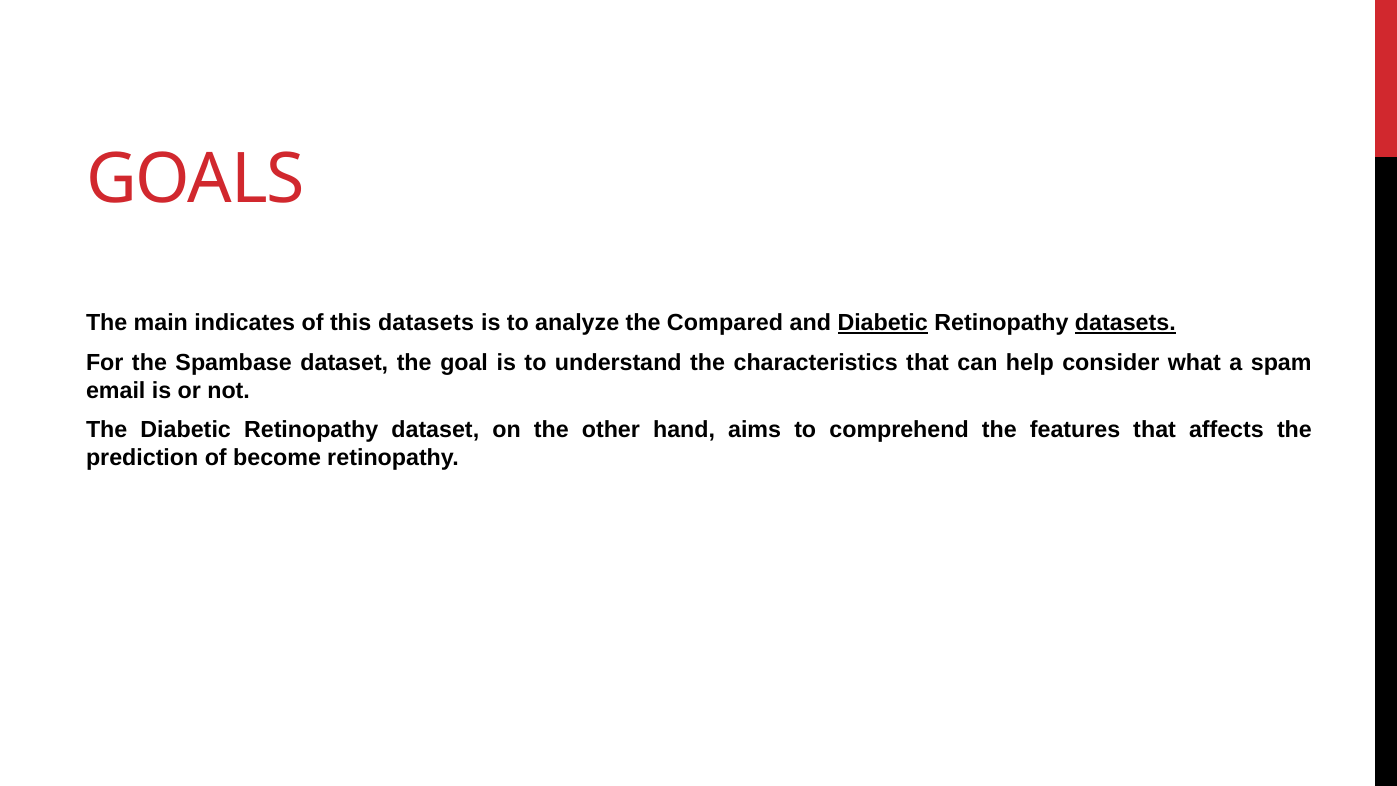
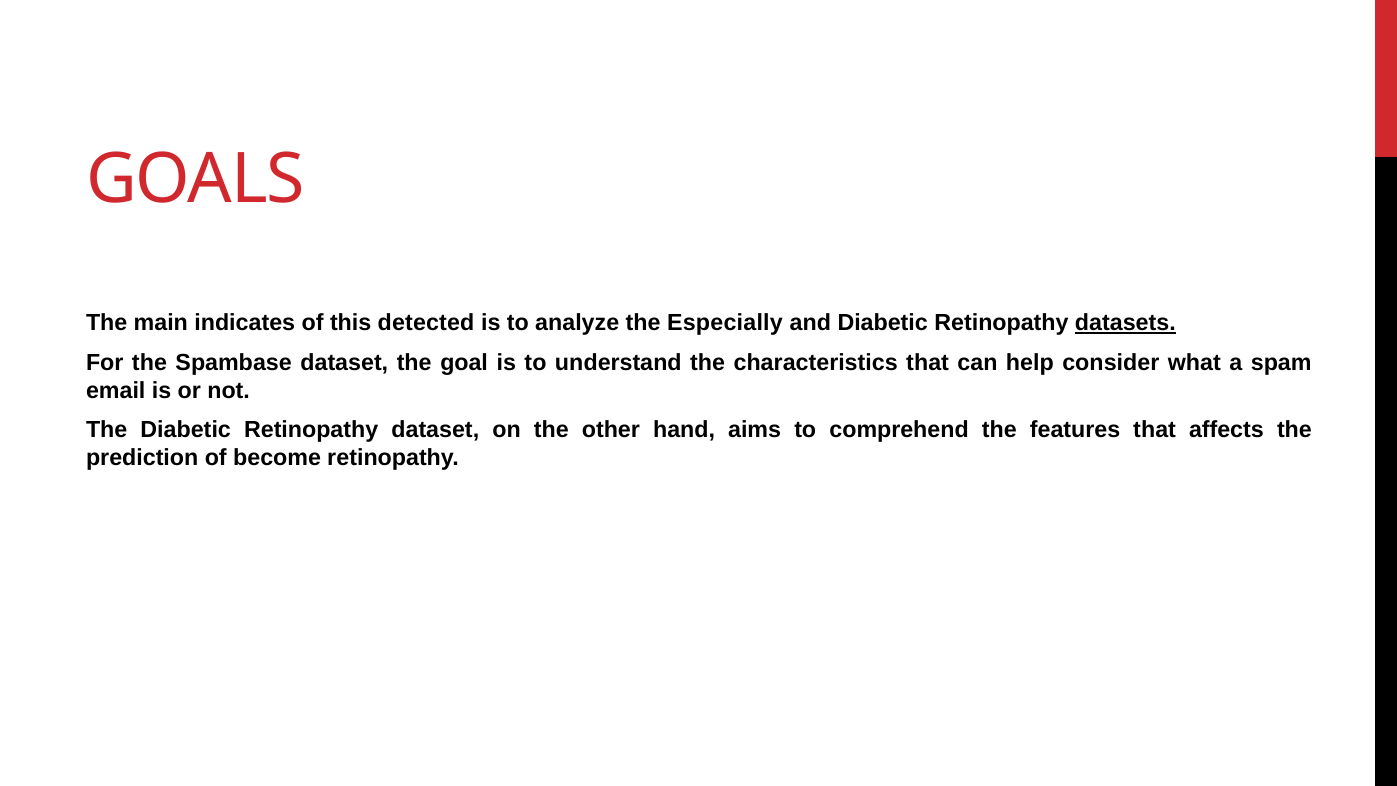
this datasets: datasets -> detected
Compared: Compared -> Especially
Diabetic at (883, 323) underline: present -> none
